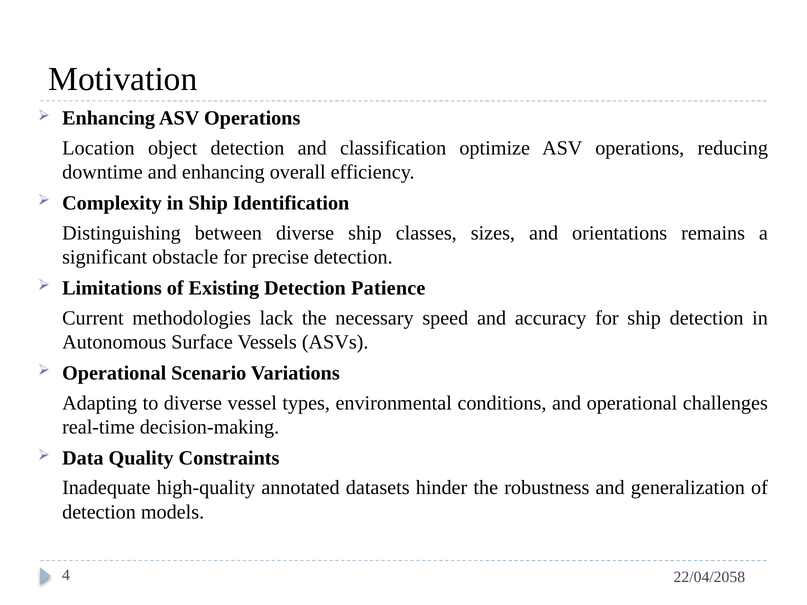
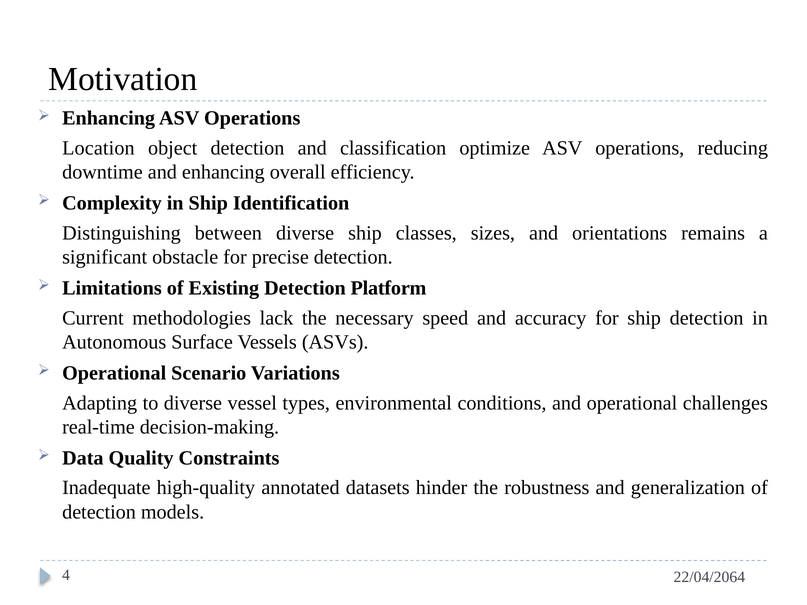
Patience: Patience -> Platform
22/04/2058: 22/04/2058 -> 22/04/2064
